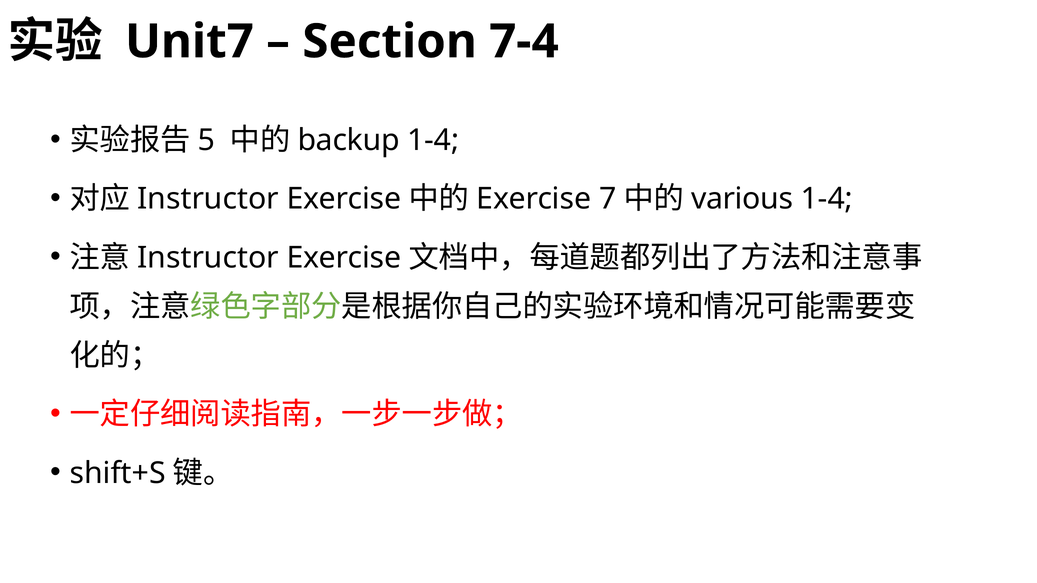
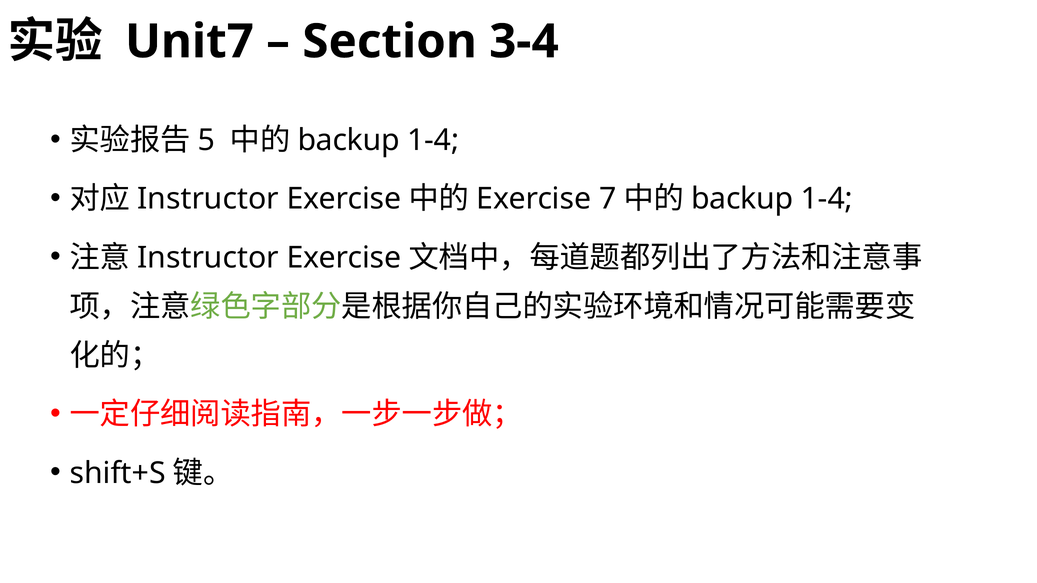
7-4: 7-4 -> 3-4
various at (742, 199): various -> backup
